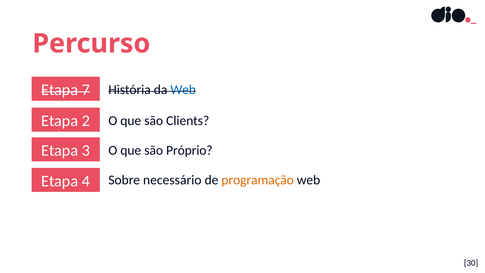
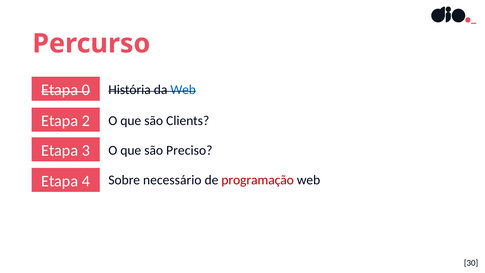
7: 7 -> 0
Próprio: Próprio -> Preciso
programação colour: orange -> red
